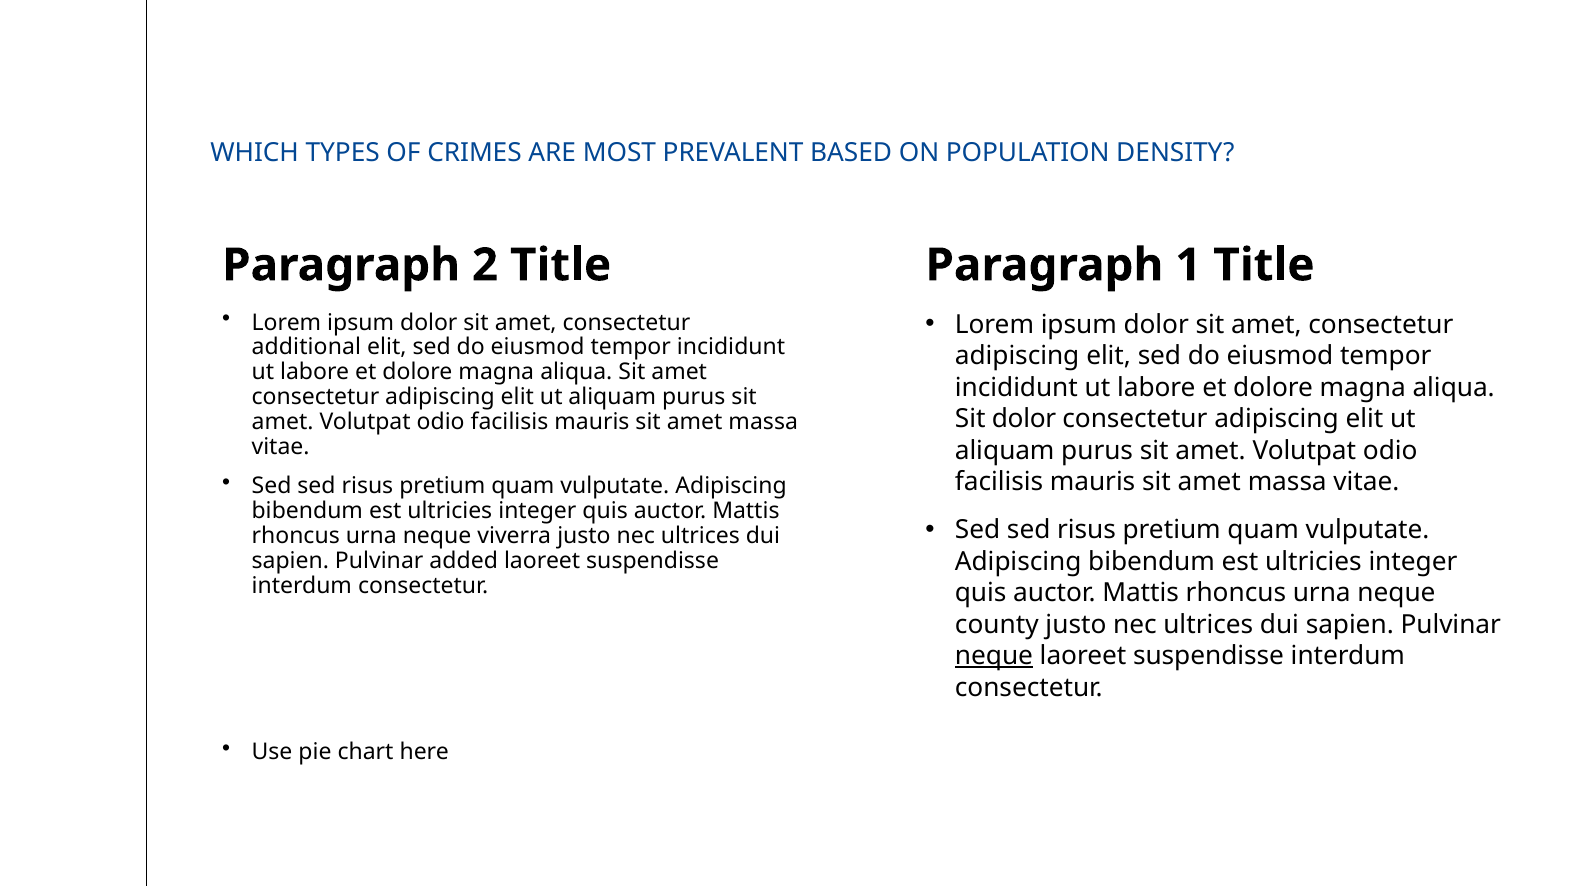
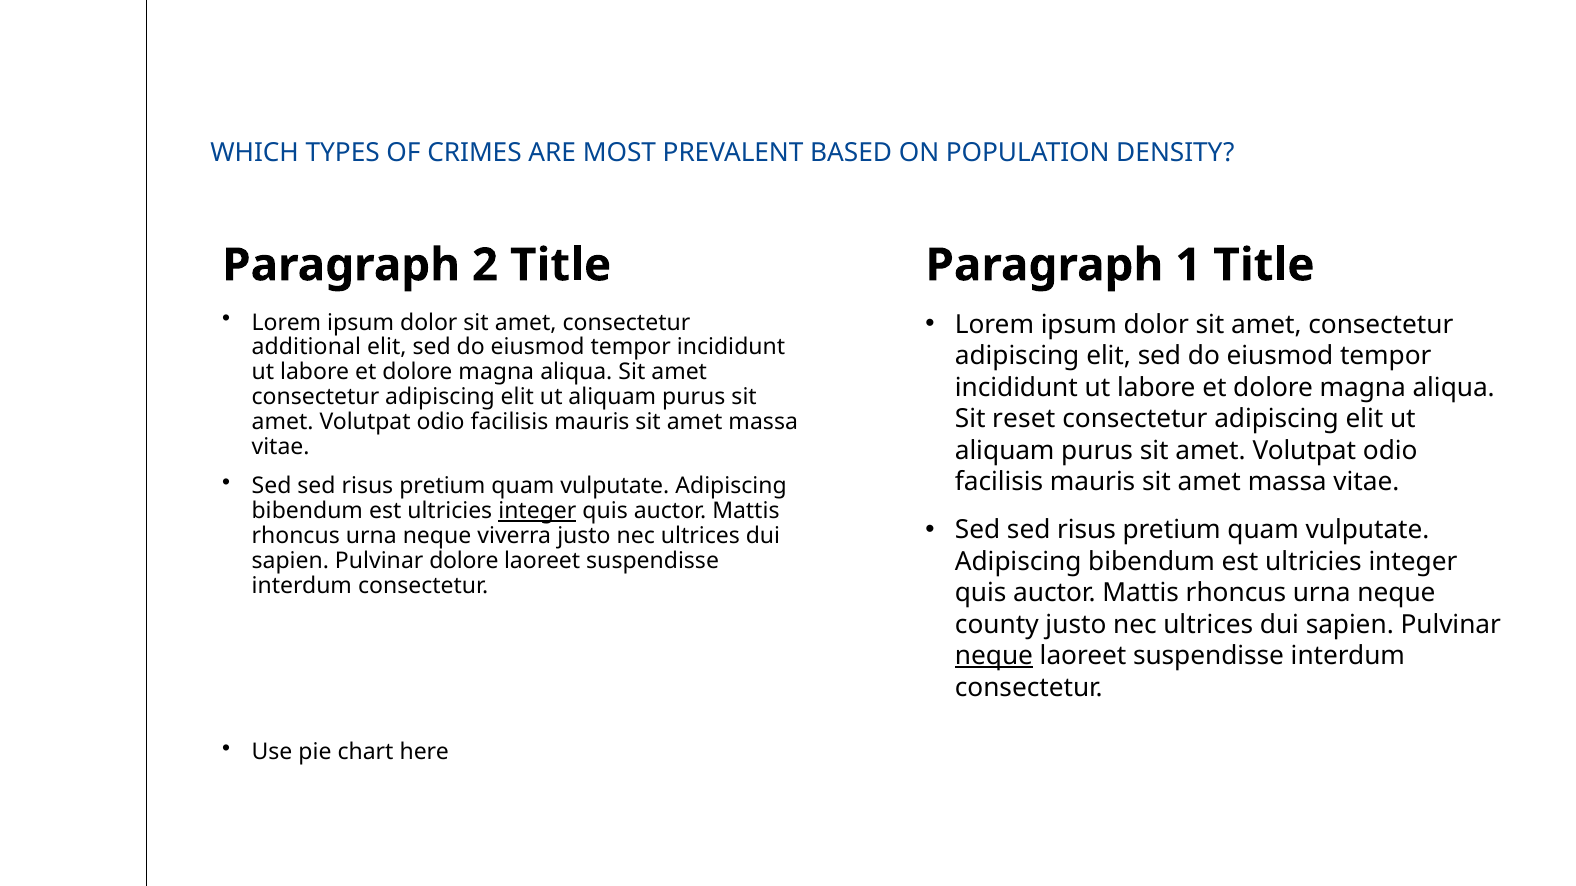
Sit dolor: dolor -> reset
integer at (537, 511) underline: none -> present
Pulvinar added: added -> dolore
